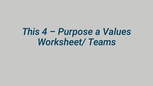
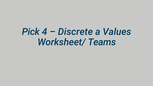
This: This -> Pick
Purpose: Purpose -> Discrete
